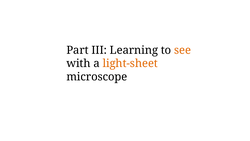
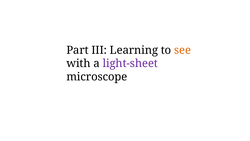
light-sheet colour: orange -> purple
